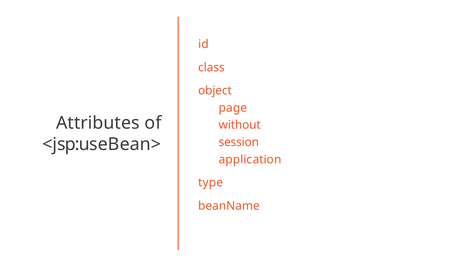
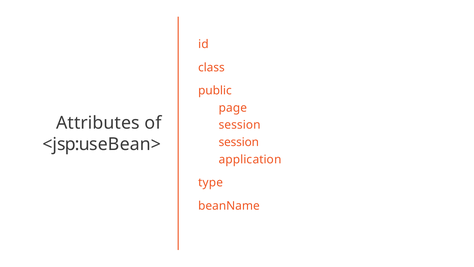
object: object -> public
without at (240, 125): without -> session
